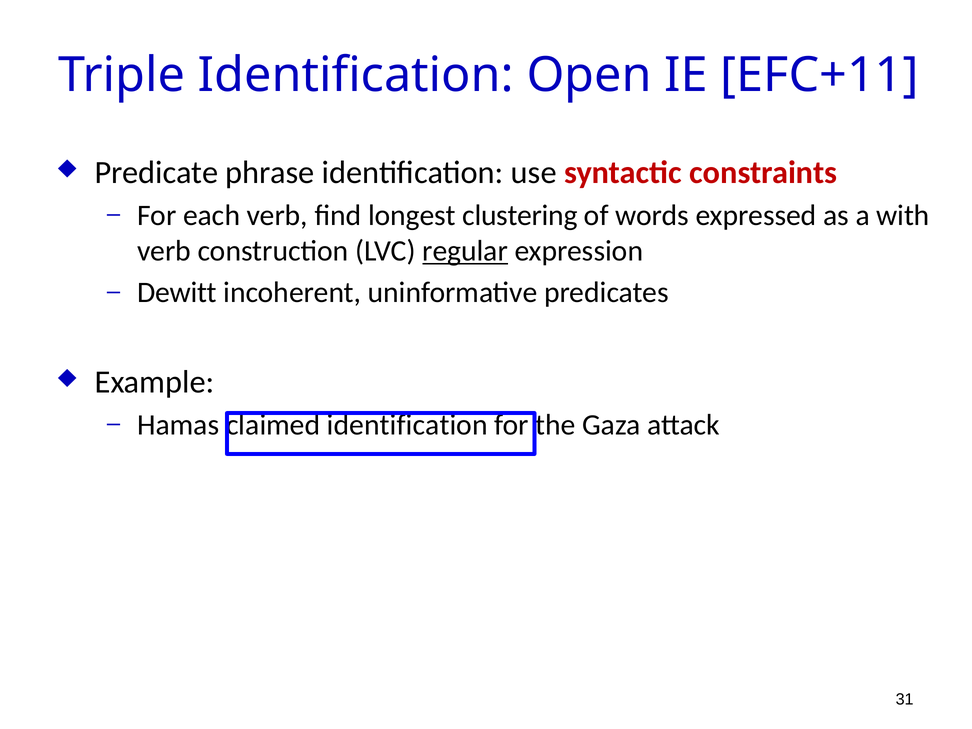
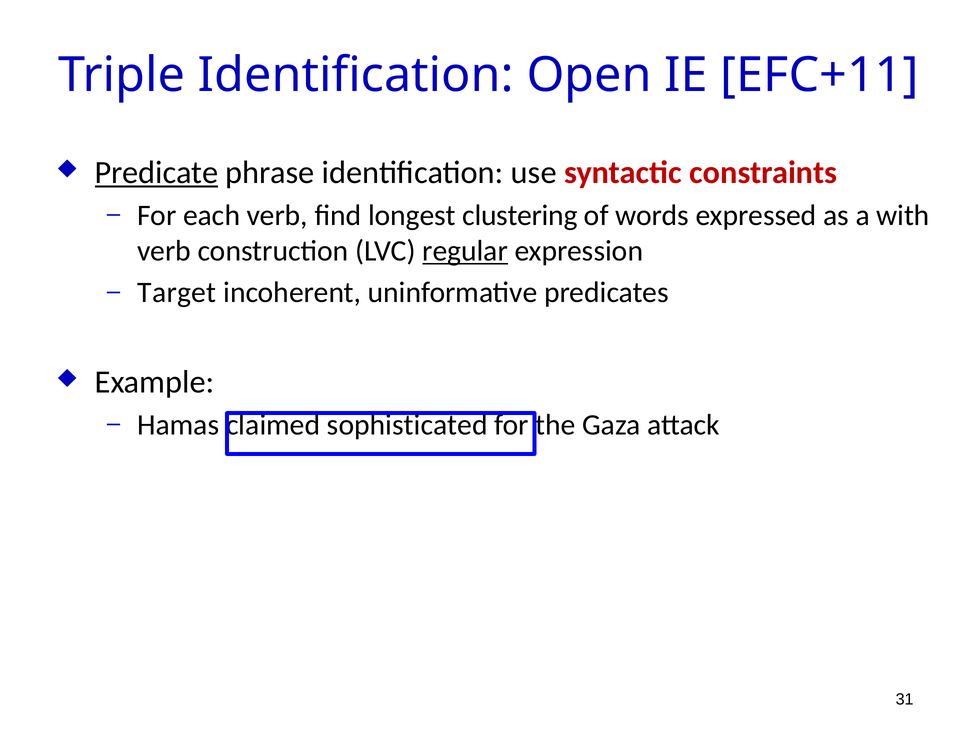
Predicate underline: none -> present
Dewitt: Dewitt -> Target
identification at (407, 425): identification -> sophisticated
